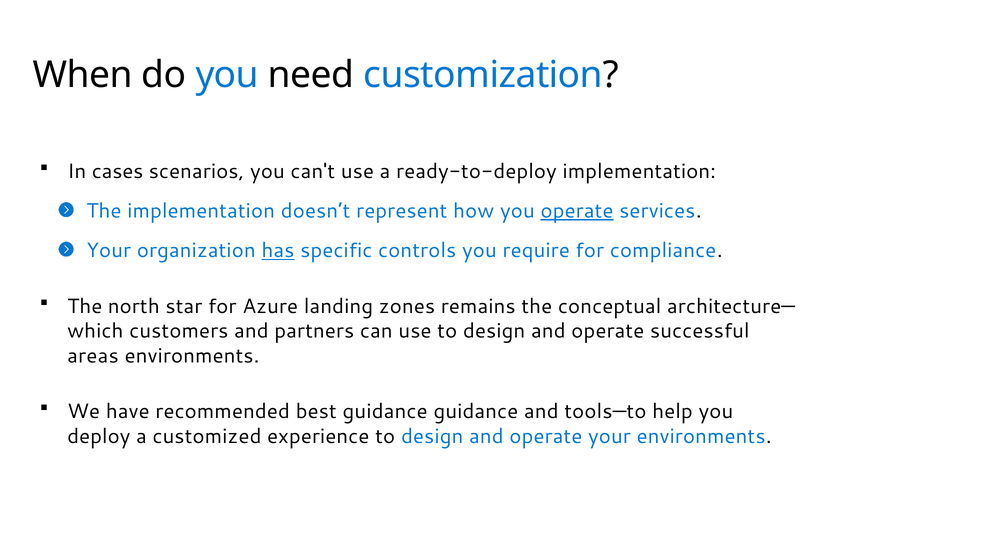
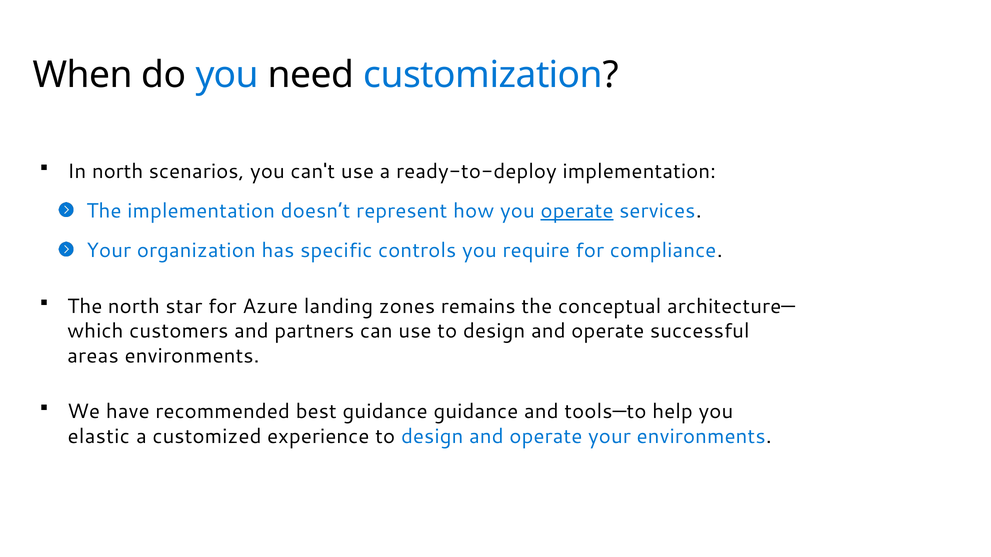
In cases: cases -> north
has underline: present -> none
deploy: deploy -> elastic
